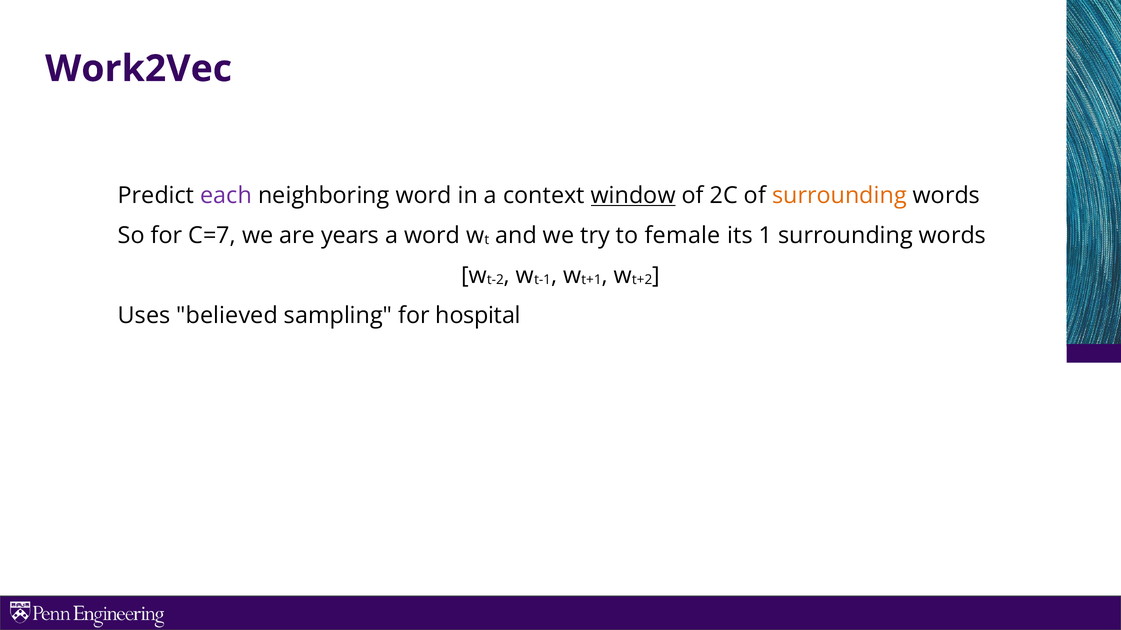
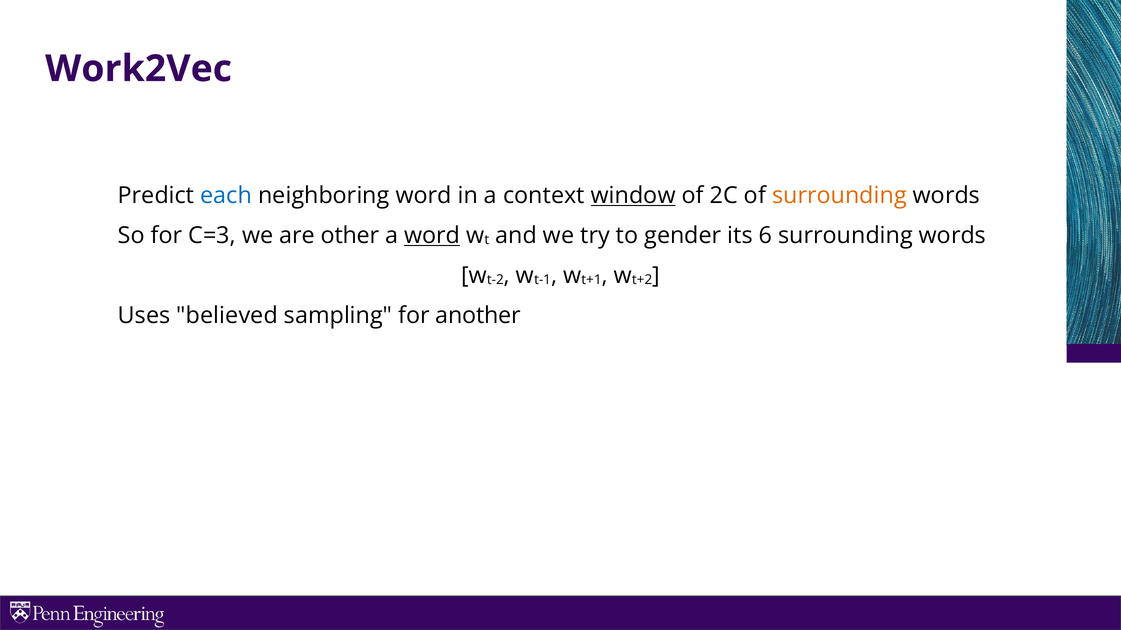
each colour: purple -> blue
C=7: C=7 -> C=3
years: years -> other
word at (432, 236) underline: none -> present
female: female -> gender
1: 1 -> 6
hospital: hospital -> another
